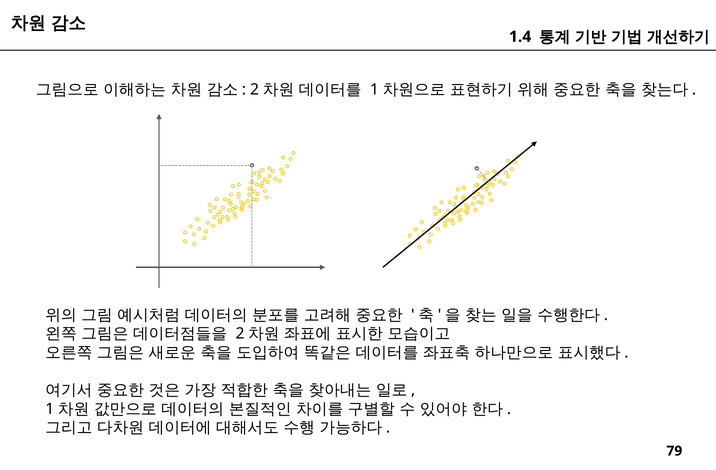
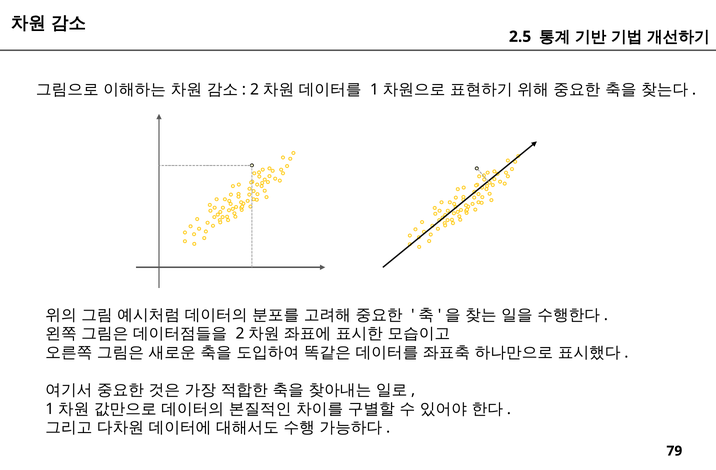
1.4: 1.4 -> 2.5
